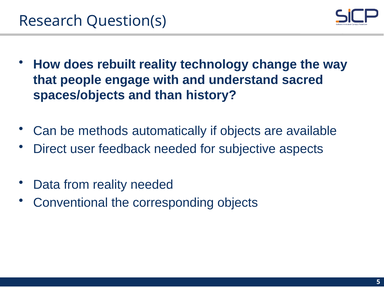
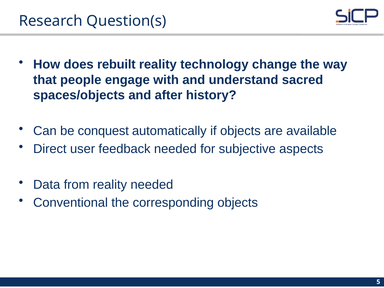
than: than -> after
methods: methods -> conquest
